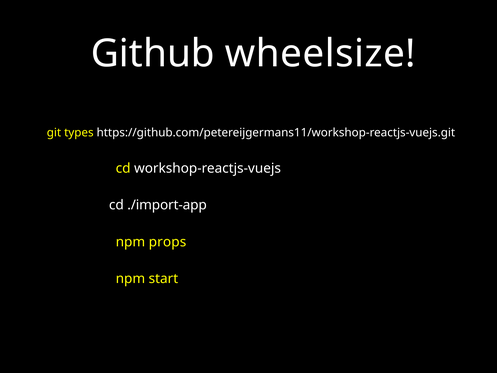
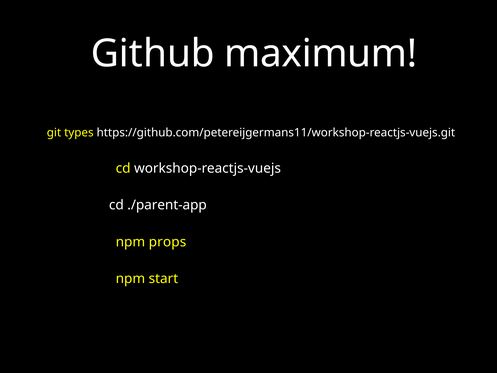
wheelsize: wheelsize -> maximum
./import-app: ./import-app -> ./parent-app
